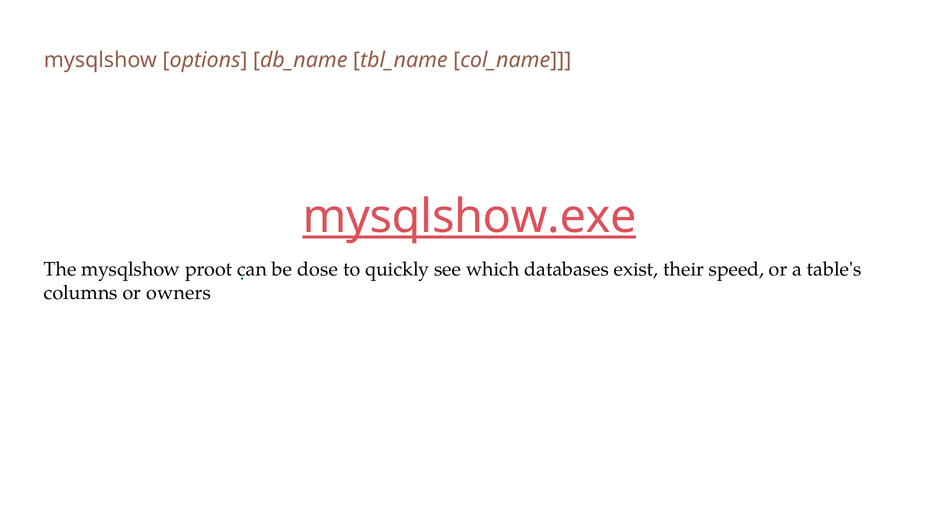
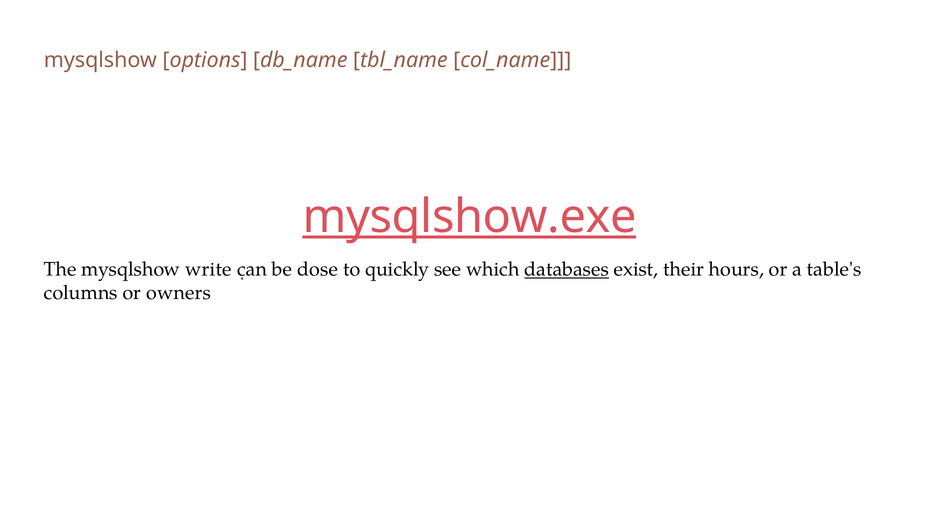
proot: proot -> write
databases underline: none -> present
speed: speed -> hours
